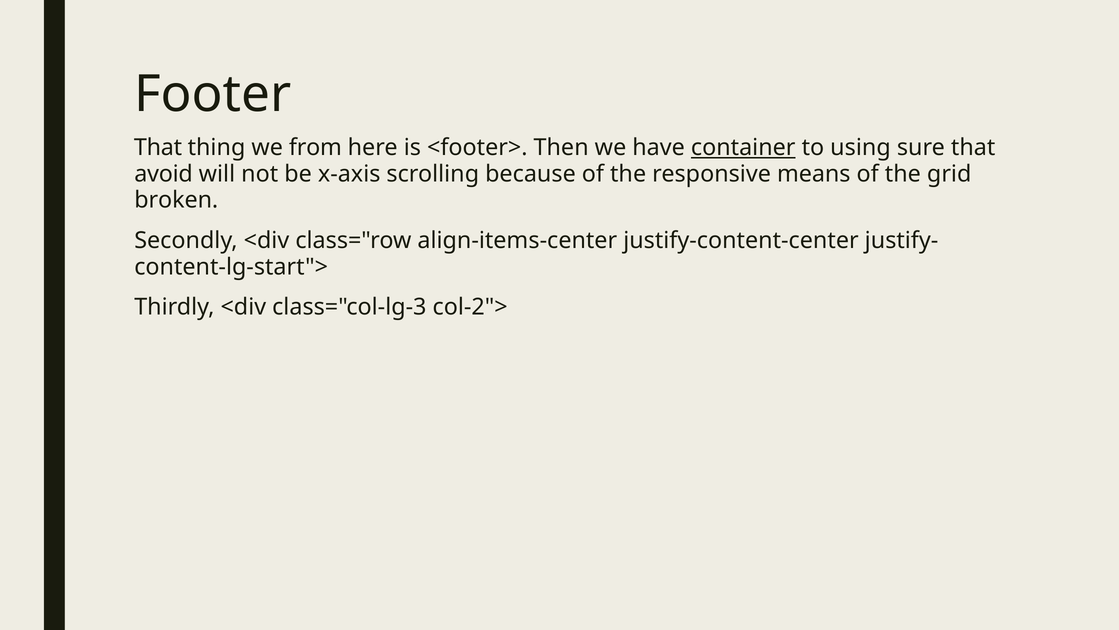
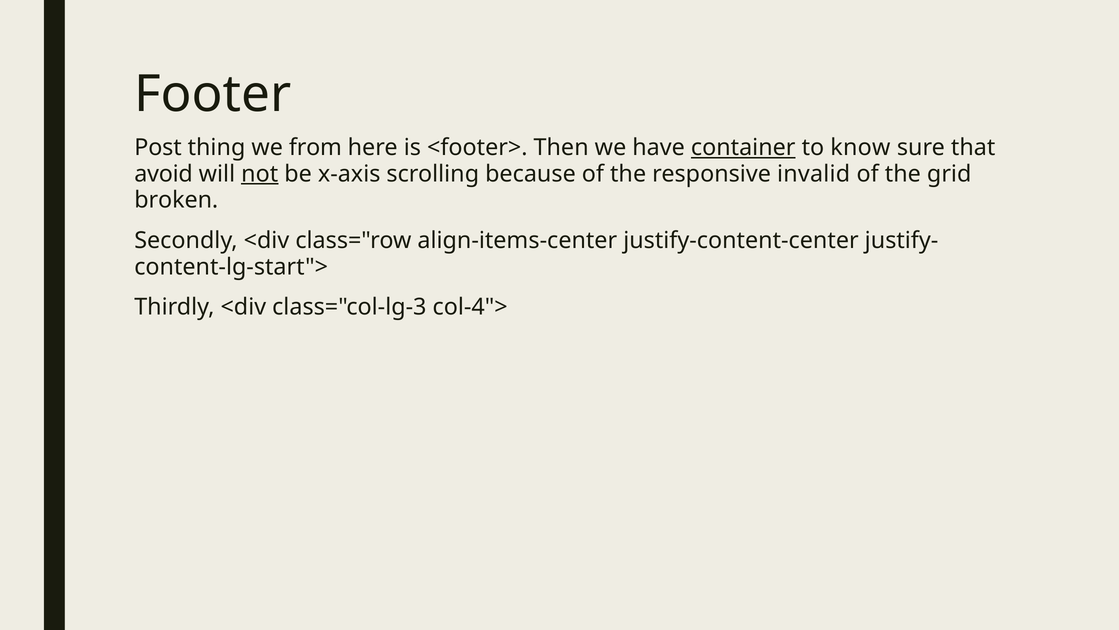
That at (158, 147): That -> Post
using: using -> know
not underline: none -> present
means: means -> invalid
col-2">: col-2"> -> col-4">
